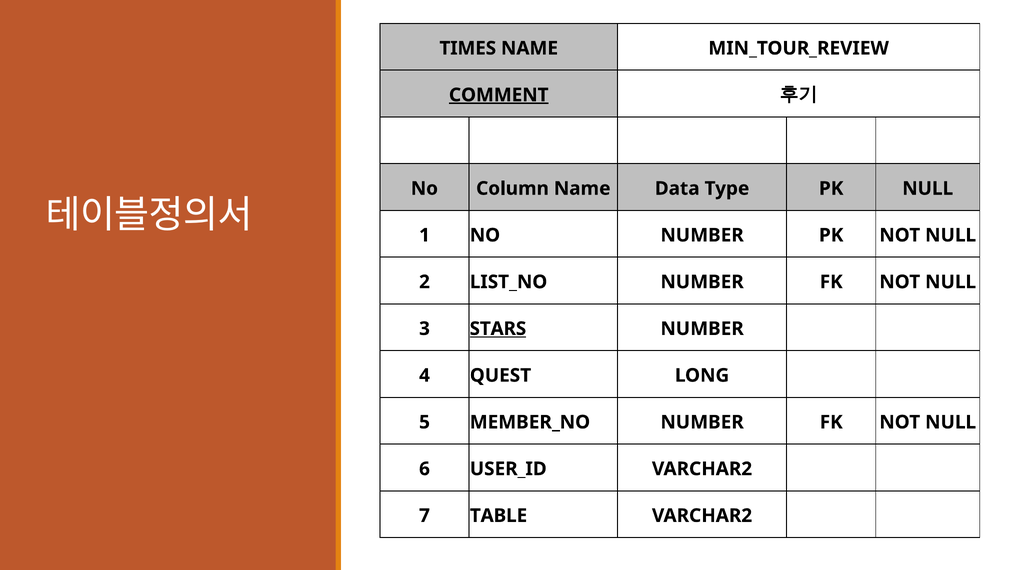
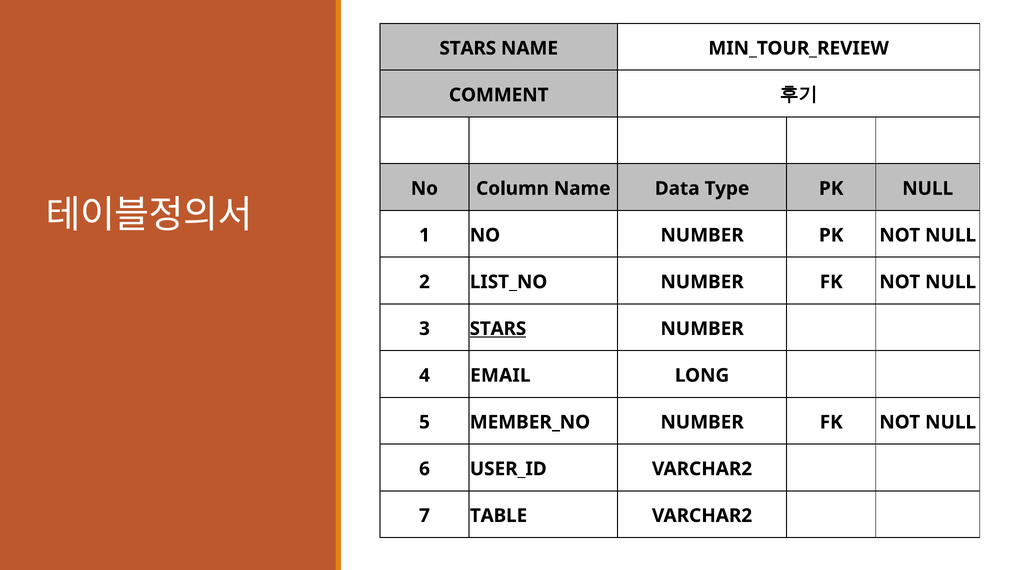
TIMES at (468, 48): TIMES -> STARS
COMMENT underline: present -> none
QUEST: QUEST -> EMAIL
